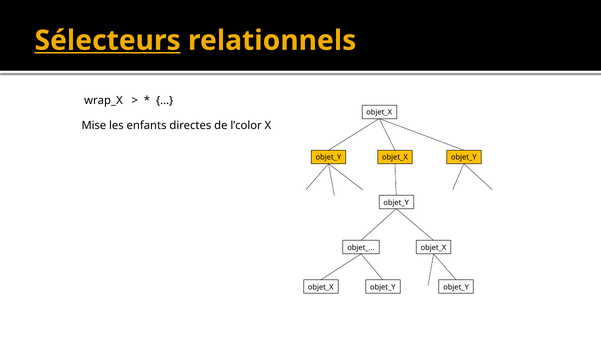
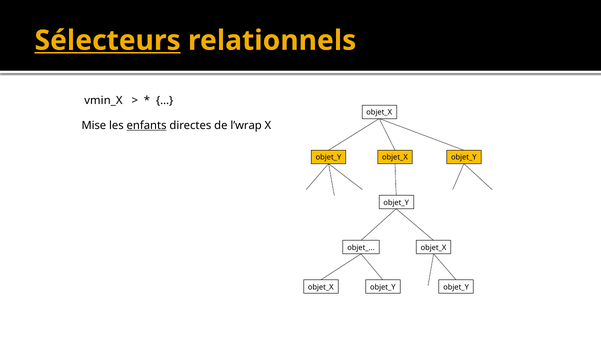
wrap_X: wrap_X -> vmin_X
enfants underline: none -> present
l’color: l’color -> l’wrap
